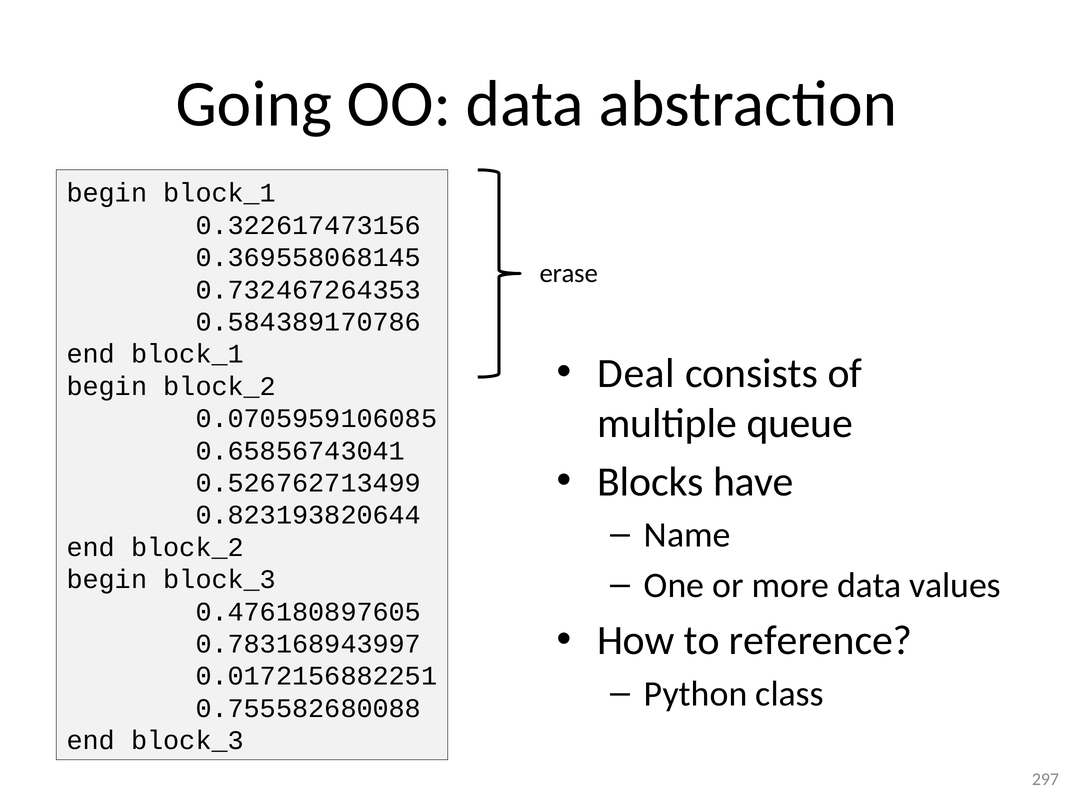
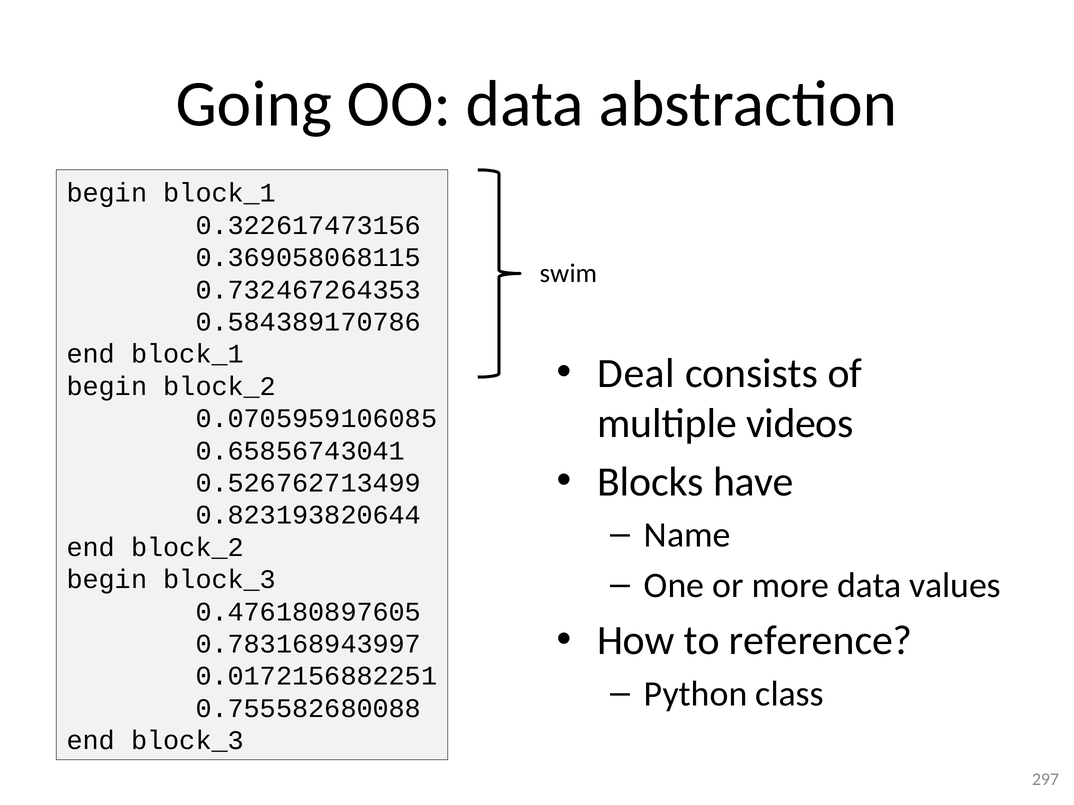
0.369558068145: 0.369558068145 -> 0.369058068115
erase: erase -> swim
queue: queue -> videos
